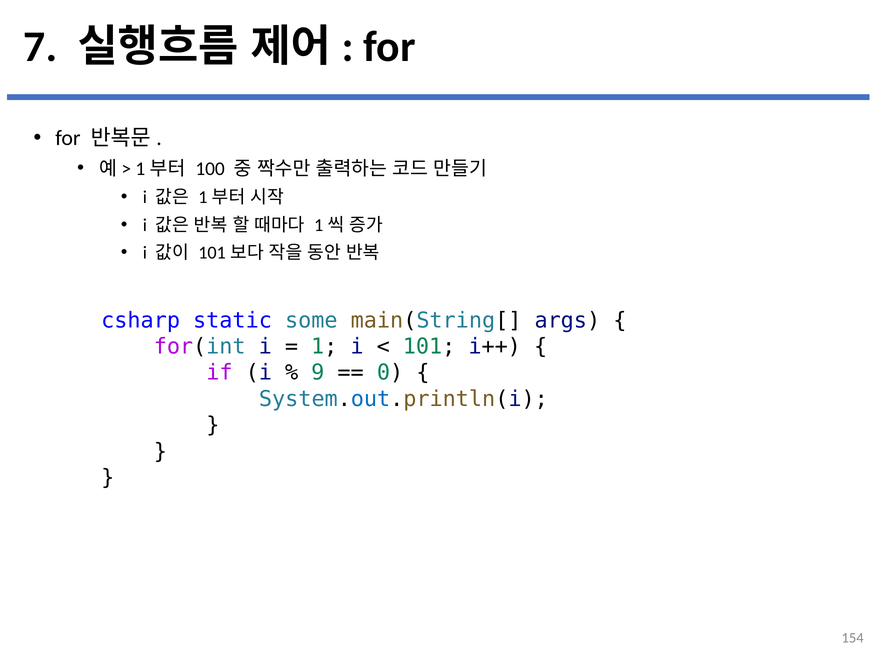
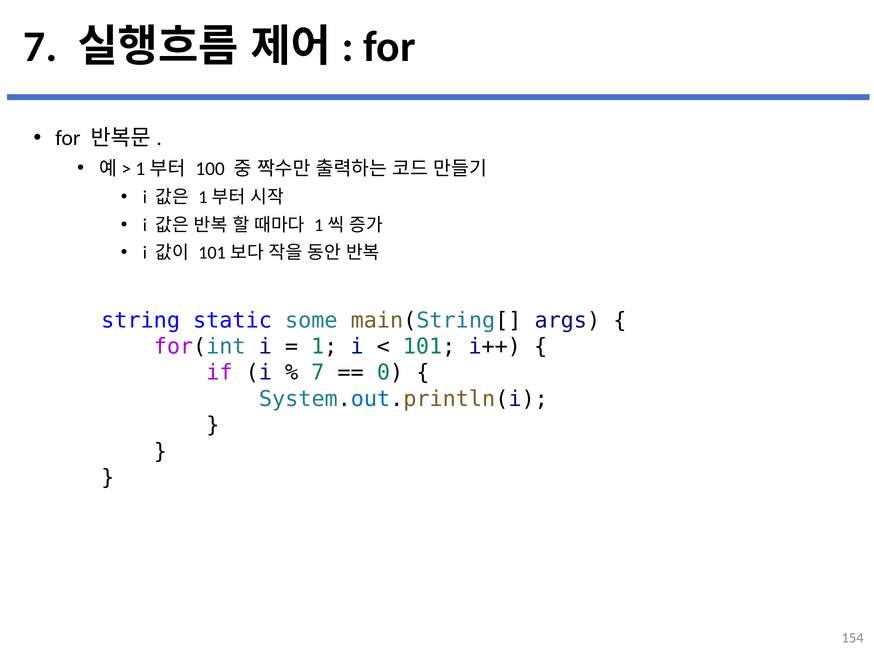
csharp: csharp -> string
9 at (318, 373): 9 -> 7
